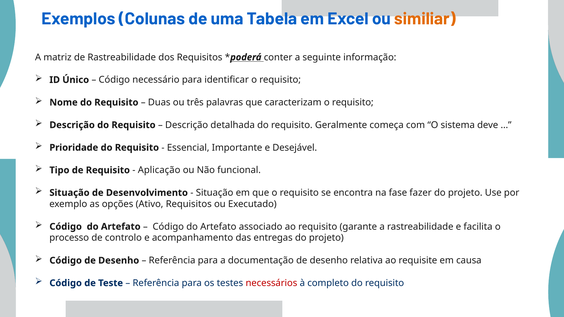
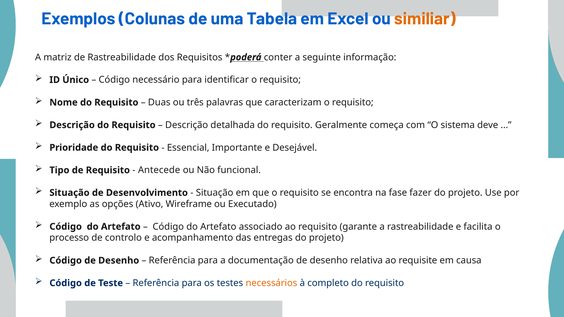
Aplicação: Aplicação -> Antecede
Ativo Requisitos: Requisitos -> Wireframe
necessários colour: red -> orange
